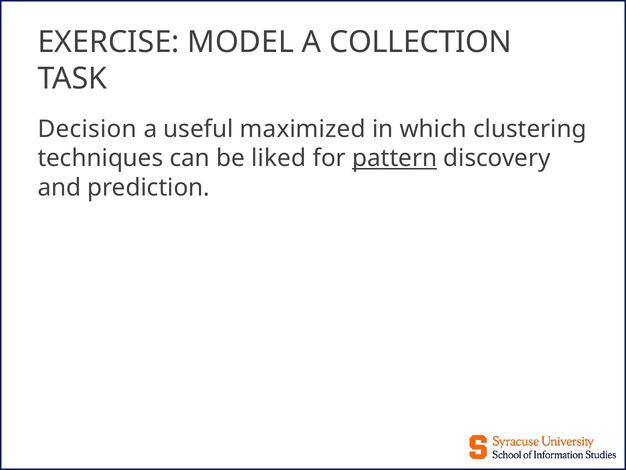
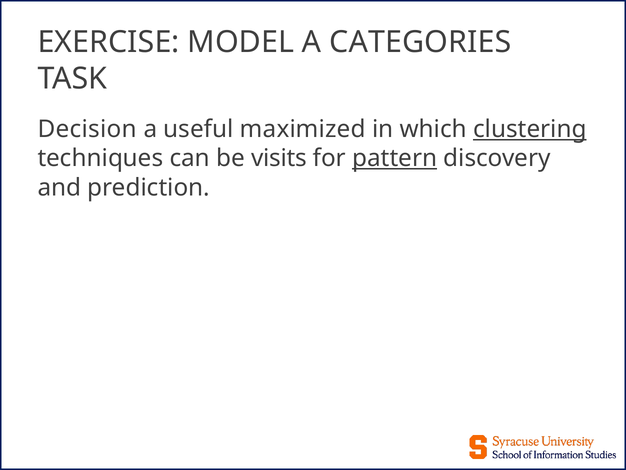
COLLECTION: COLLECTION -> CATEGORIES
clustering underline: none -> present
liked: liked -> visits
